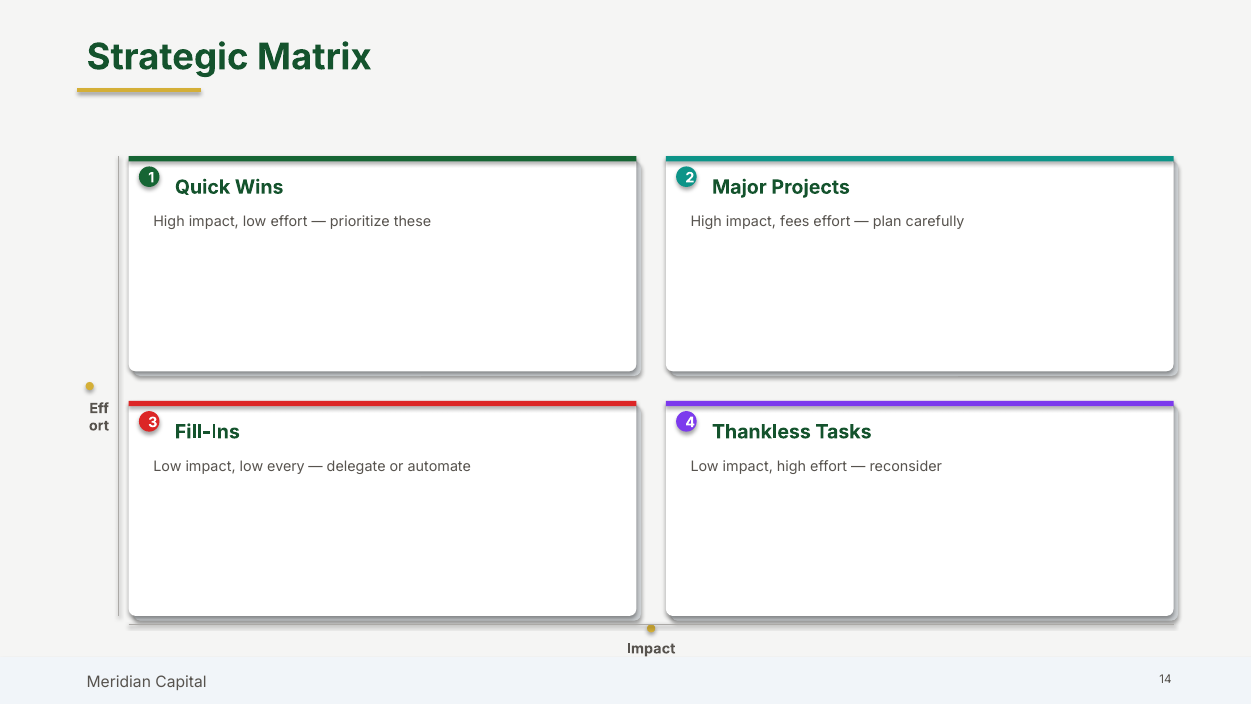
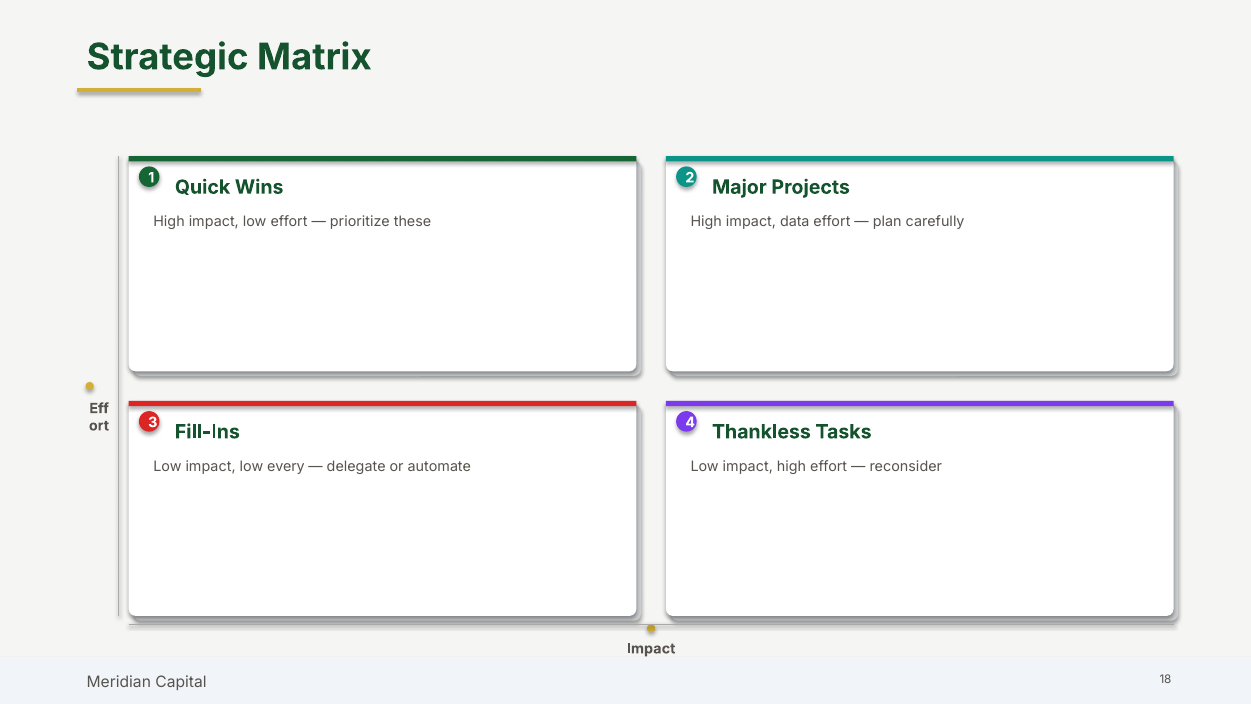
fees: fees -> data
14: 14 -> 18
